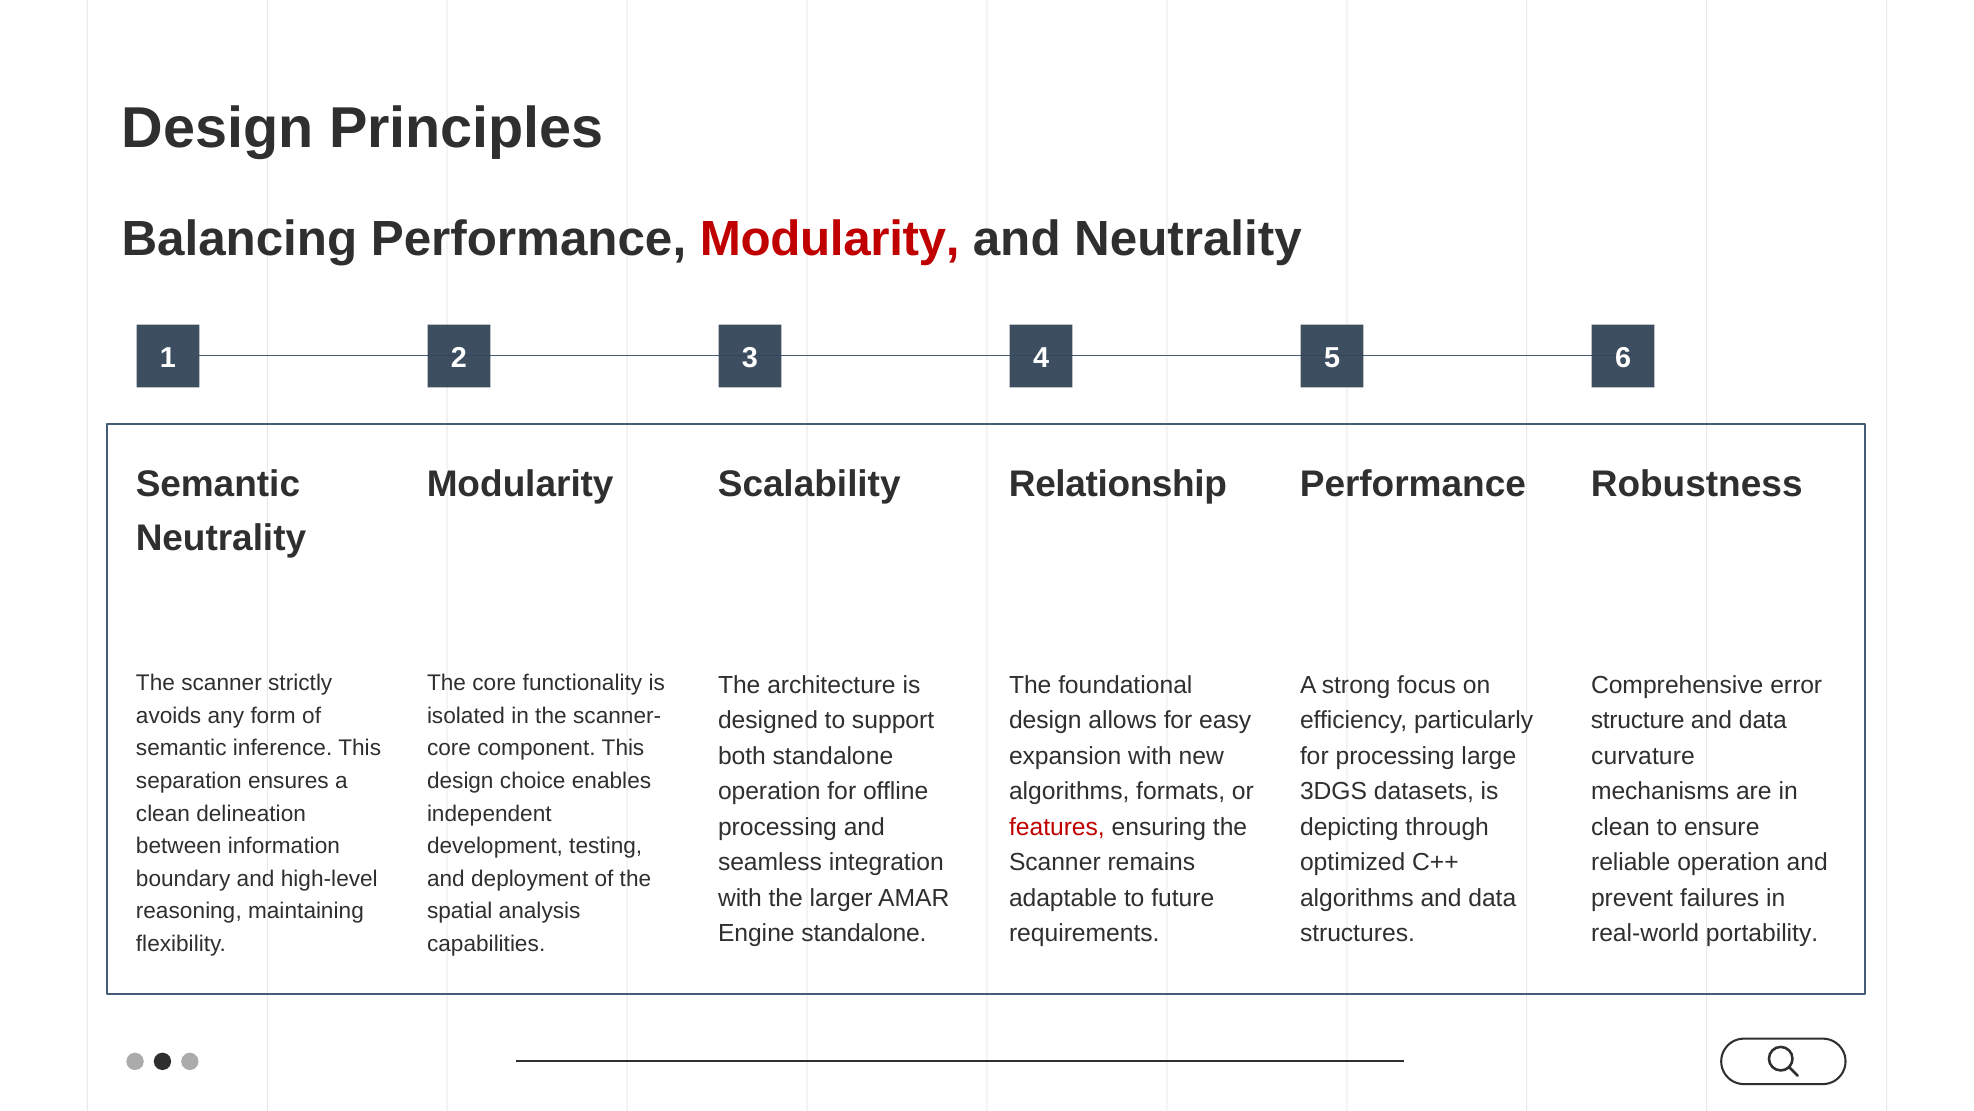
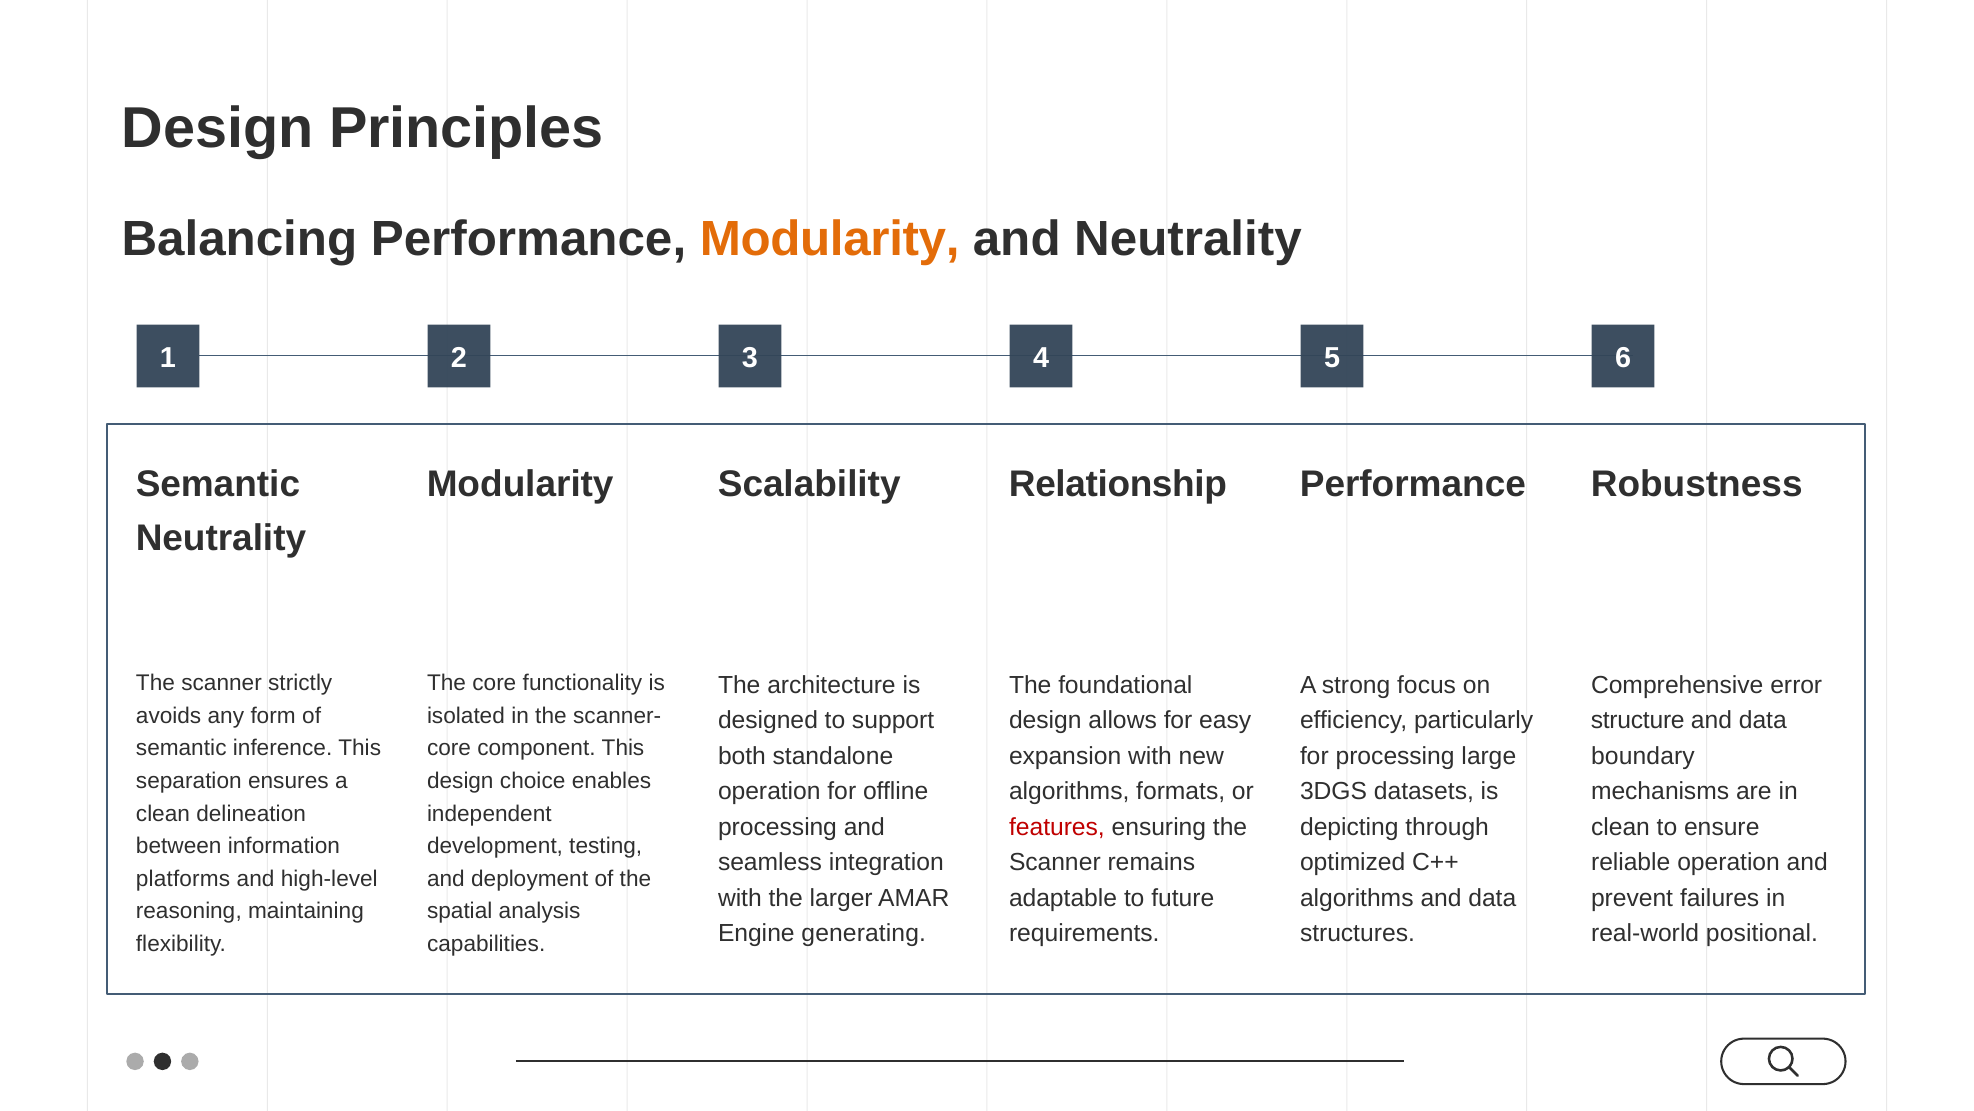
Modularity at (830, 239) colour: red -> orange
curvature: curvature -> boundary
boundary: boundary -> platforms
Engine standalone: standalone -> generating
portability: portability -> positional
